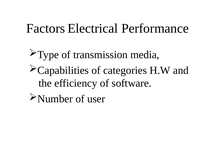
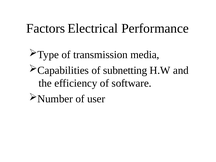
categories: categories -> subnetting
